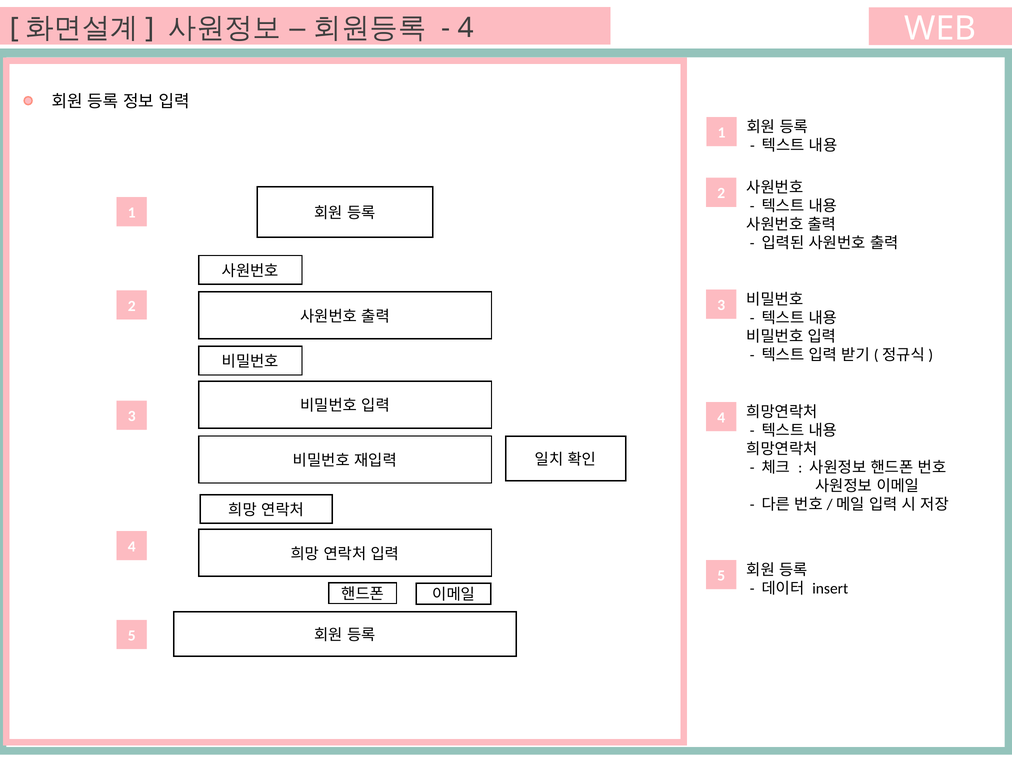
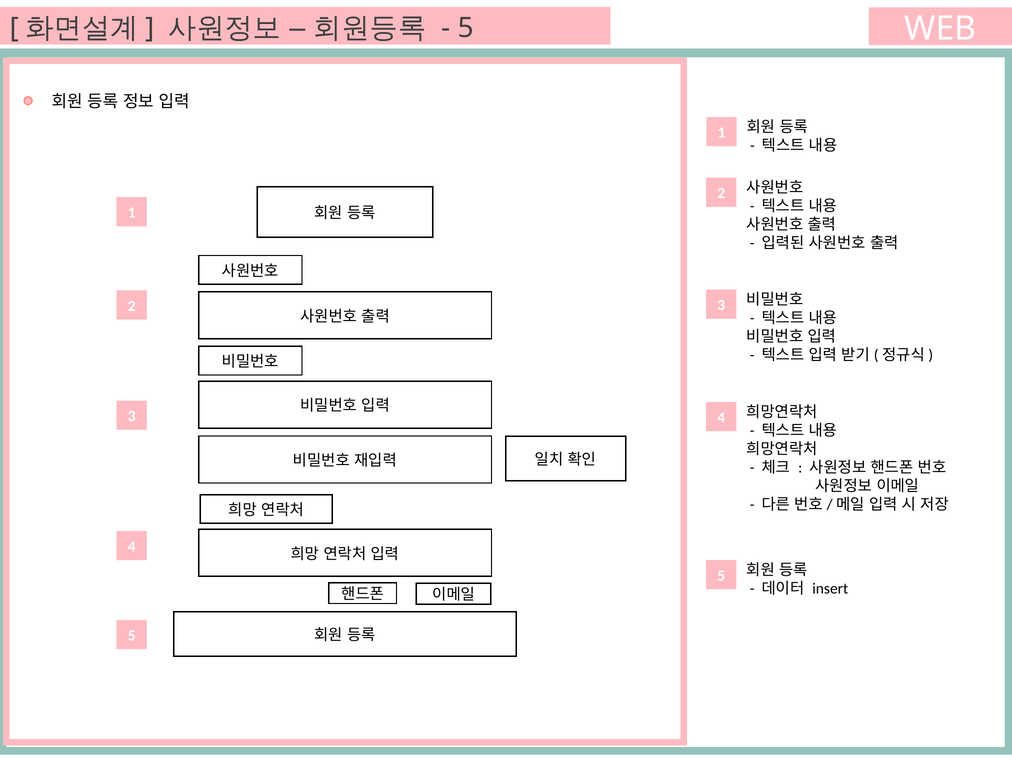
4 at (466, 28): 4 -> 5
